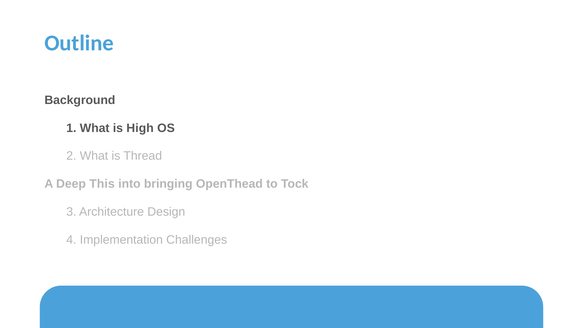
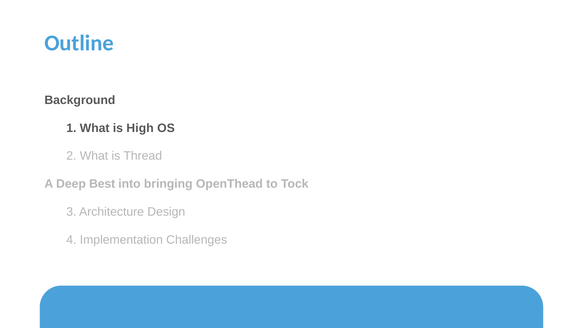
This: This -> Best
